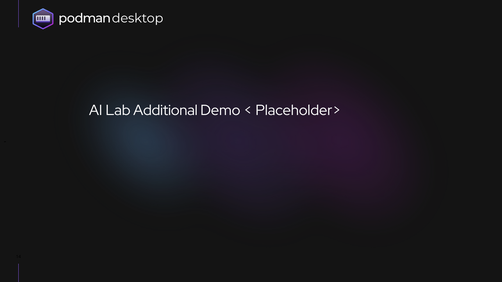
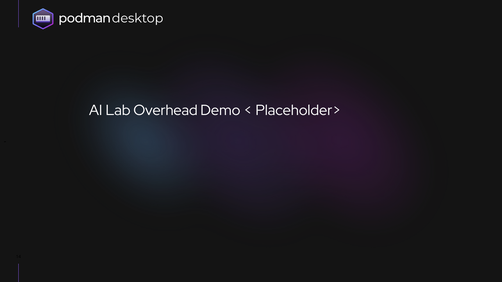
Additional: Additional -> Overhead
